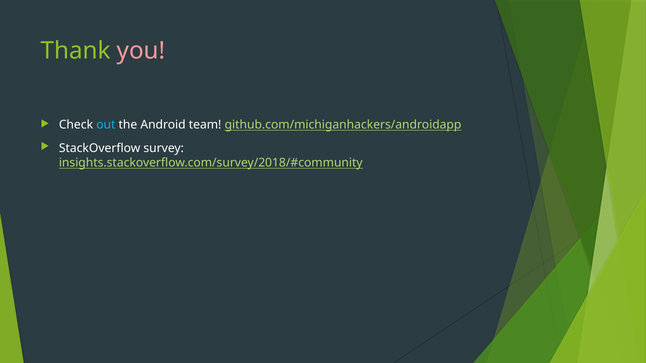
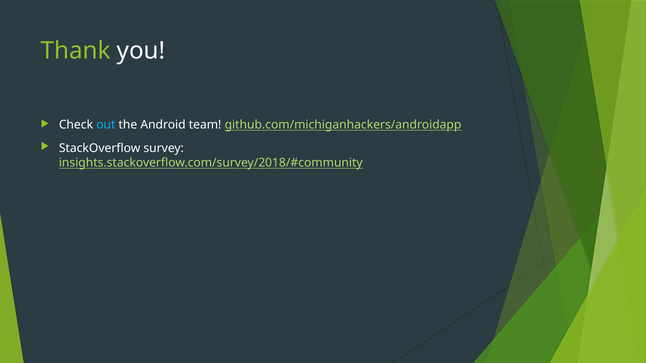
you colour: pink -> white
